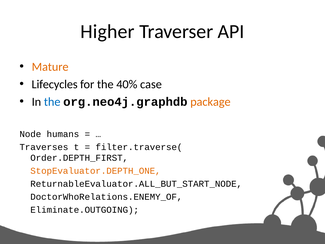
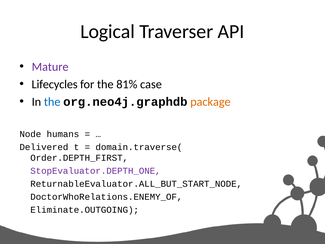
Higher: Higher -> Logical
Mature colour: orange -> purple
40%: 40% -> 81%
Traverses: Traverses -> Delivered
filter.traverse(: filter.traverse( -> domain.traverse(
StopEvaluator.DEPTH_ONE colour: orange -> purple
